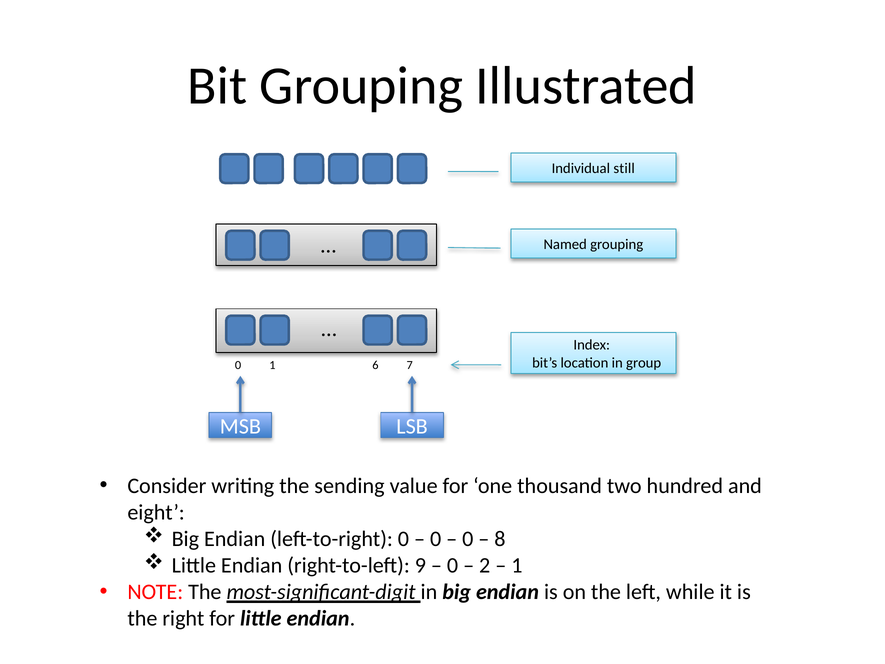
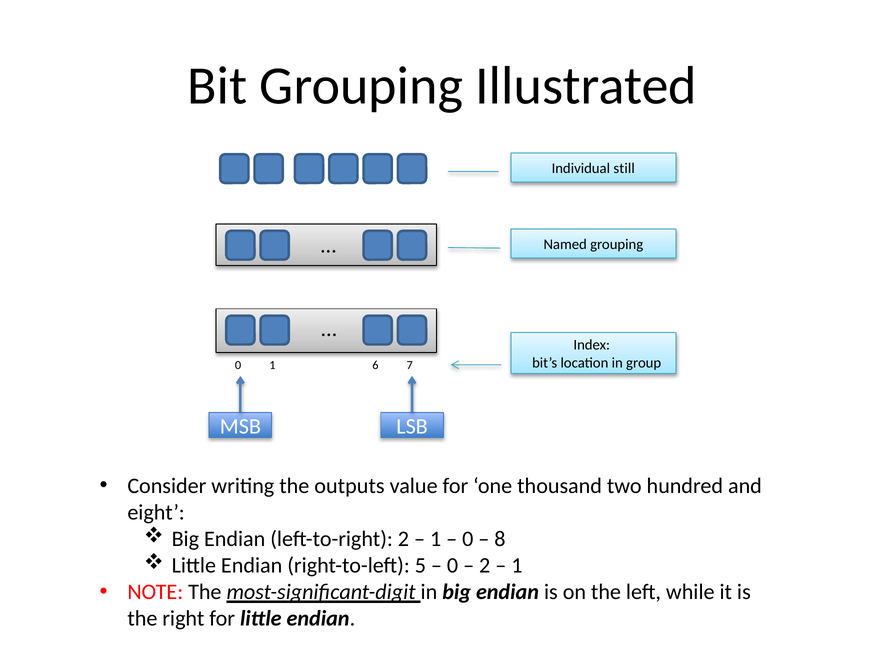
sending: sending -> outputs
left-to-right 0: 0 -> 2
0 at (436, 539): 0 -> 1
9: 9 -> 5
